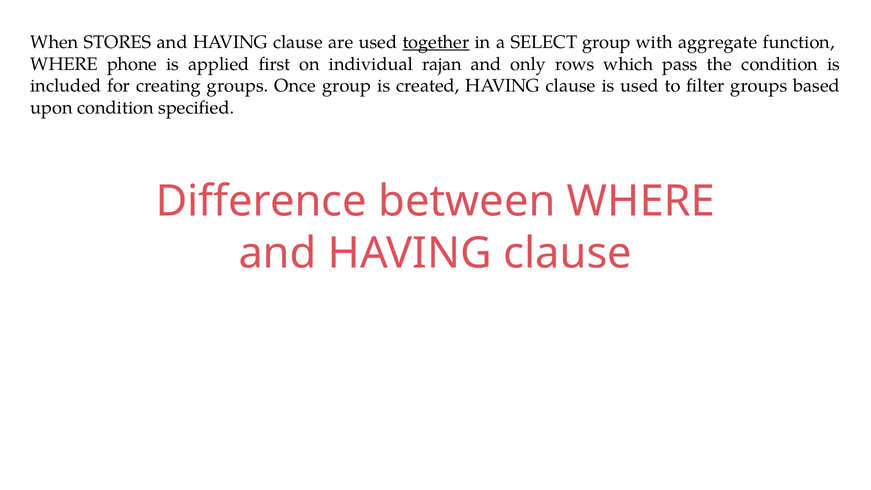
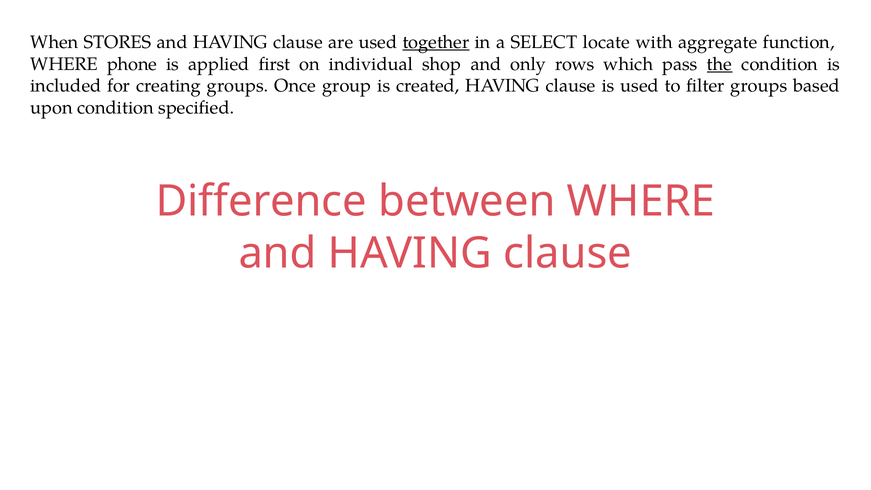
SELECT group: group -> locate
rajan: rajan -> shop
the underline: none -> present
